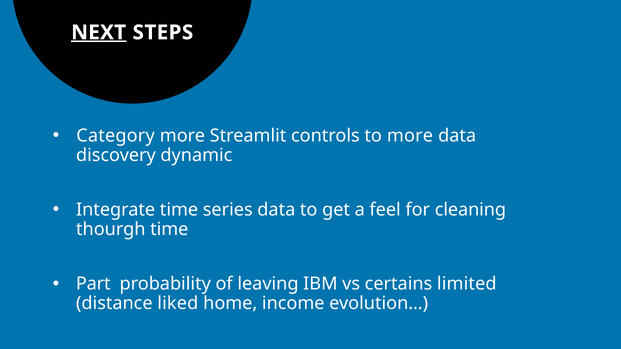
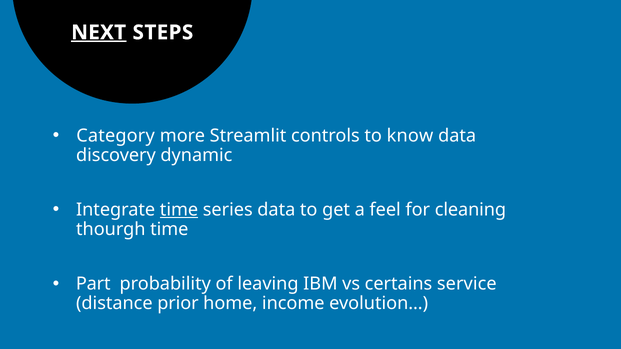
to more: more -> know
time at (179, 210) underline: none -> present
limited: limited -> service
liked: liked -> prior
